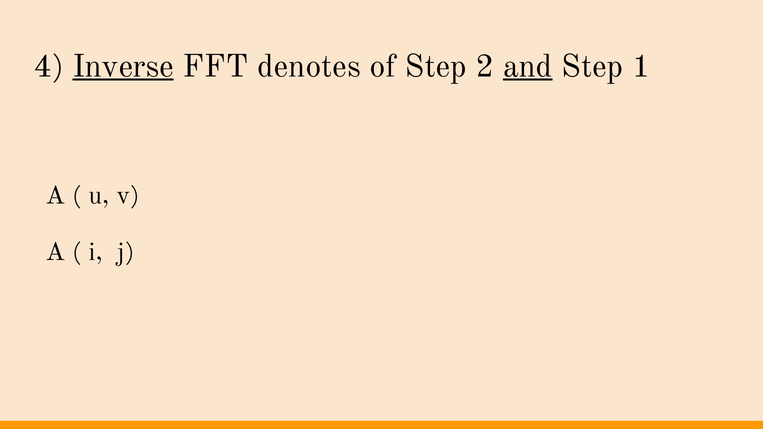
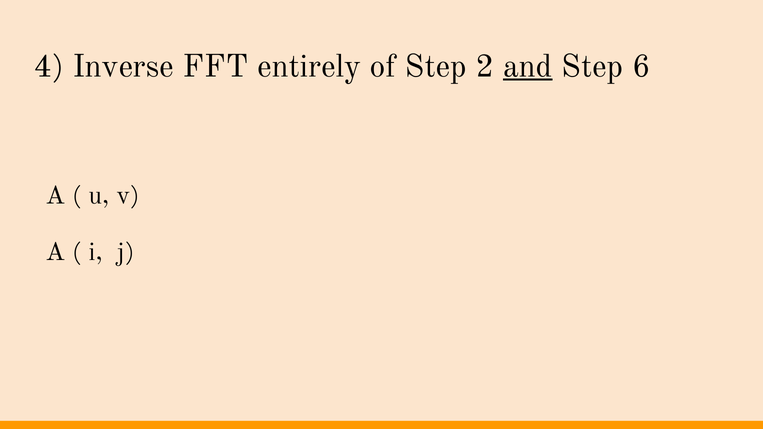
Inverse underline: present -> none
denotes: denotes -> entirely
1: 1 -> 6
